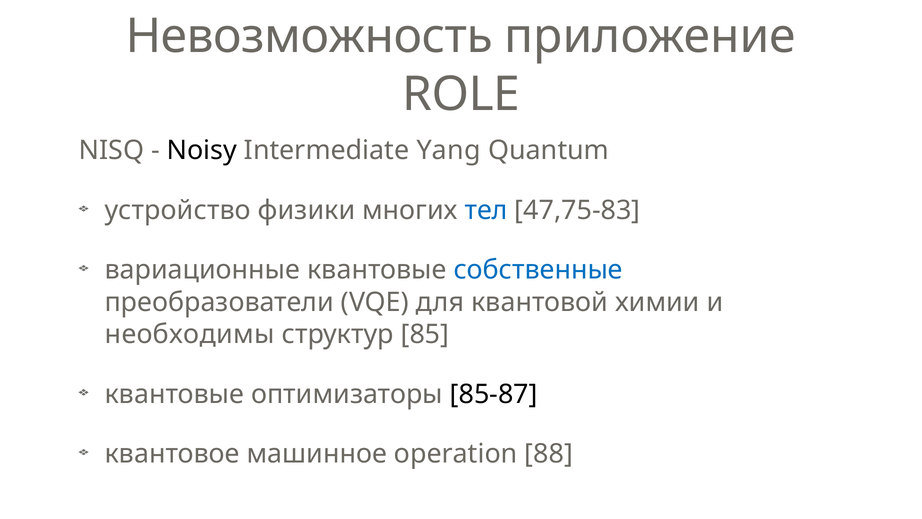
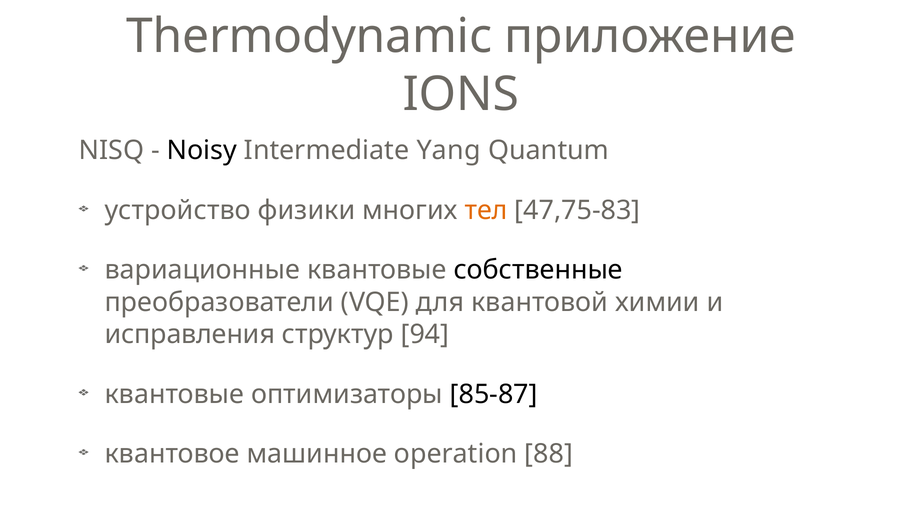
Невозможность: Невозможность -> Thermodynamic
ROLE: ROLE -> IONS
тел colour: blue -> orange
собственные colour: blue -> black
необходимы: необходимы -> исправления
85: 85 -> 94
